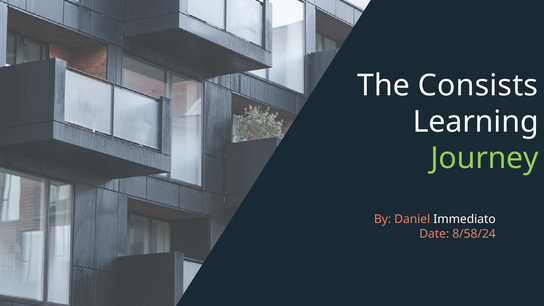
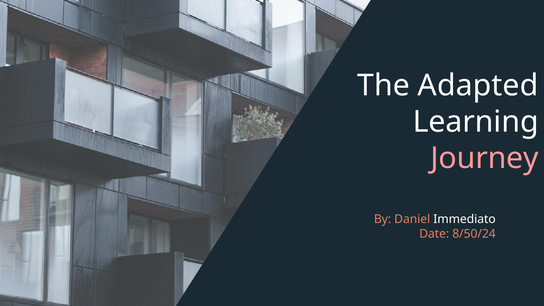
Consists: Consists -> Adapted
Journey colour: light green -> pink
8/58/24: 8/58/24 -> 8/50/24
